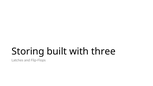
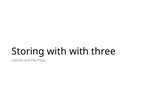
Storing built: built -> with
